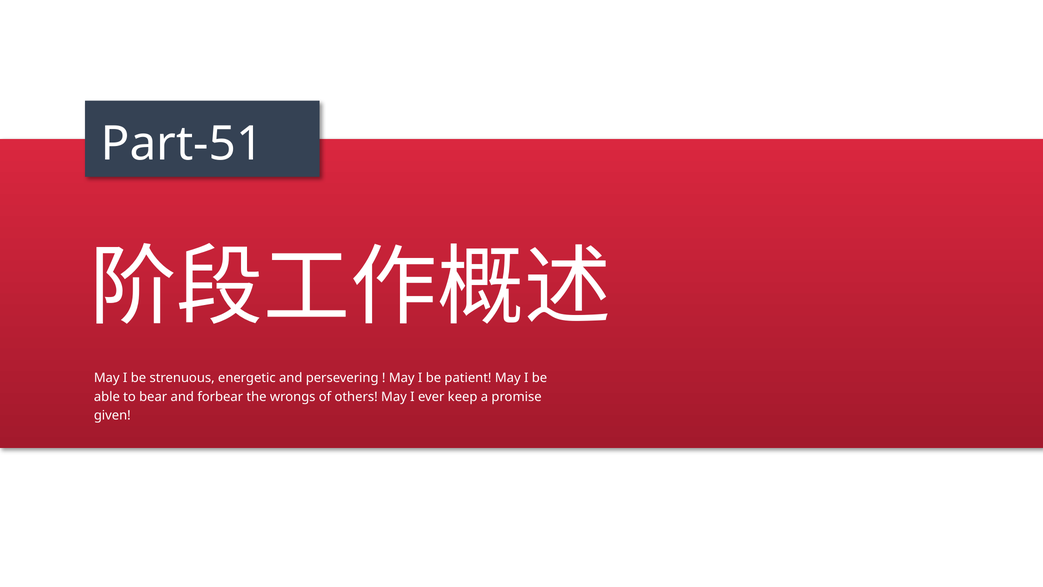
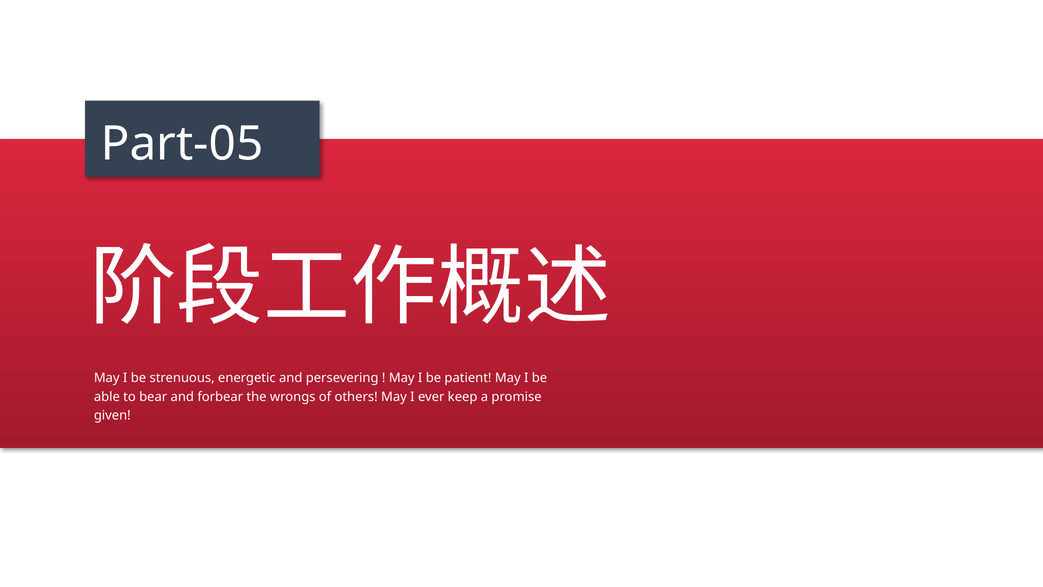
Part-51: Part-51 -> Part-05
